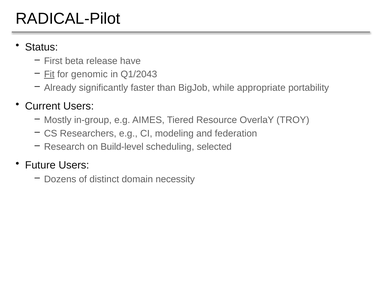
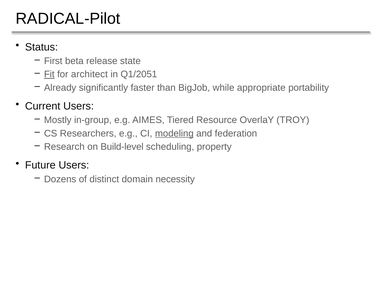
have: have -> state
genomic: genomic -> architect
Q1/2043: Q1/2043 -> Q1/2051
modeling underline: none -> present
selected: selected -> property
